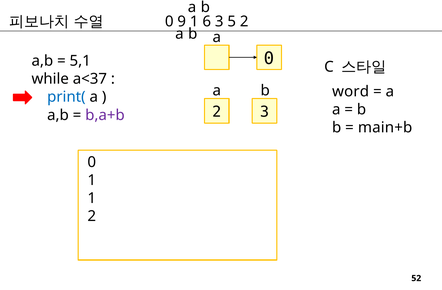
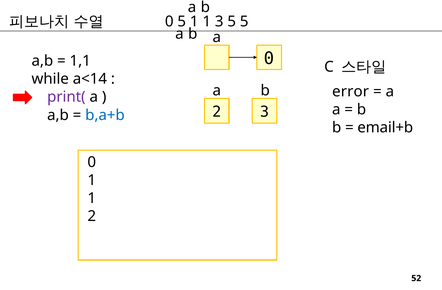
0 9: 9 -> 5
6 at (207, 21): 6 -> 1
5 2: 2 -> 5
5,1: 5,1 -> 1,1
a<37: a<37 -> a<14
word: word -> error
print( colour: blue -> purple
b,a+b colour: purple -> blue
main+b: main+b -> email+b
